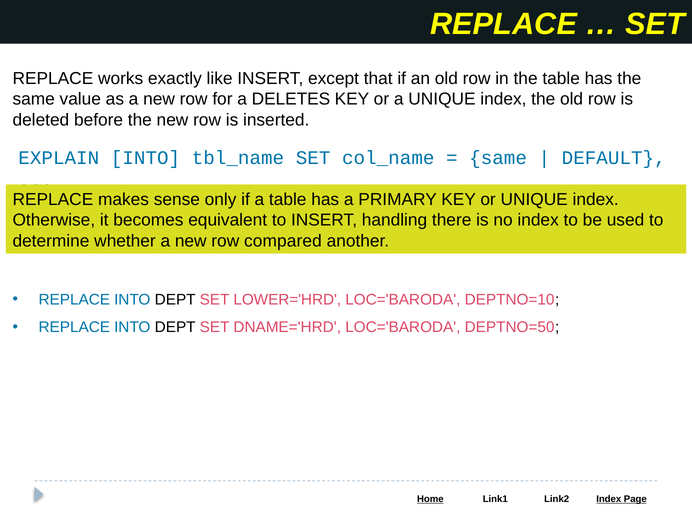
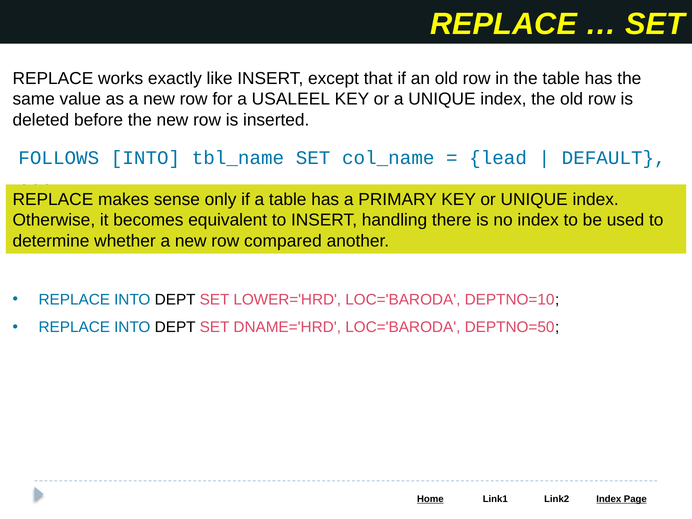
DELETES: DELETES -> USALEEL
EXPLAIN: EXPLAIN -> FOLLOWS
same at (498, 158): same -> lead
